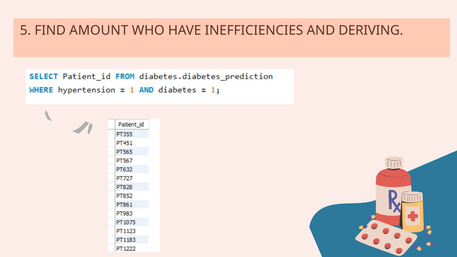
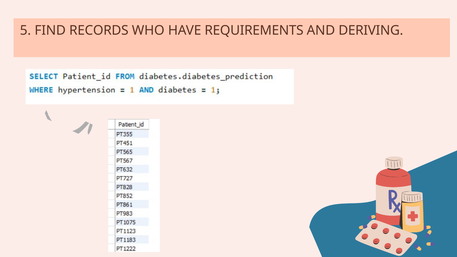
AMOUNT: AMOUNT -> RECORDS
INEFFICIENCIES: INEFFICIENCIES -> REQUIREMENTS
